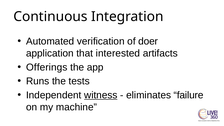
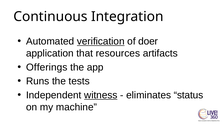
verification underline: none -> present
interested: interested -> resources
failure: failure -> status
